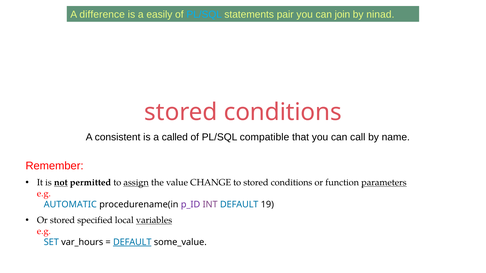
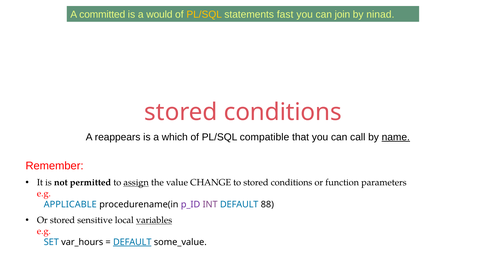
difference: difference -> committed
easily: easily -> would
PL/SQL at (204, 15) colour: light blue -> yellow
pair: pair -> fast
consistent: consistent -> reappears
called: called -> which
name underline: none -> present
not underline: present -> none
parameters underline: present -> none
AUTOMATIC: AUTOMATIC -> APPLICABLE
19: 19 -> 88
specified: specified -> sensitive
